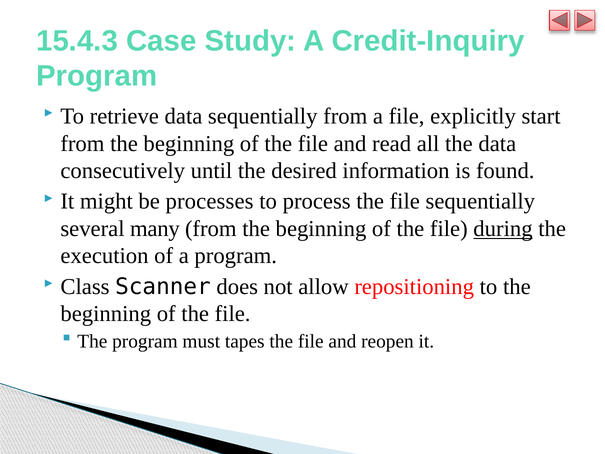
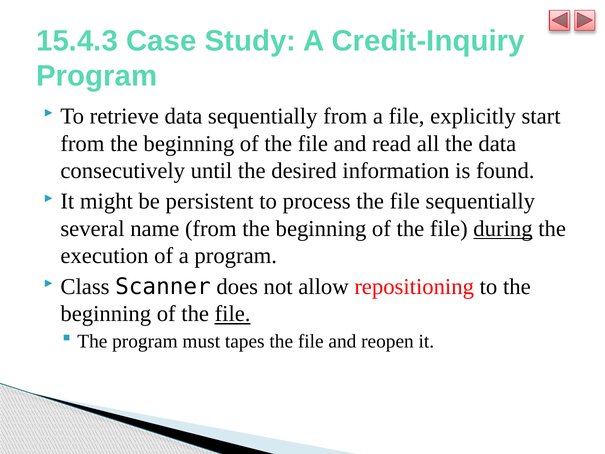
processes: processes -> persistent
many: many -> name
file at (233, 314) underline: none -> present
